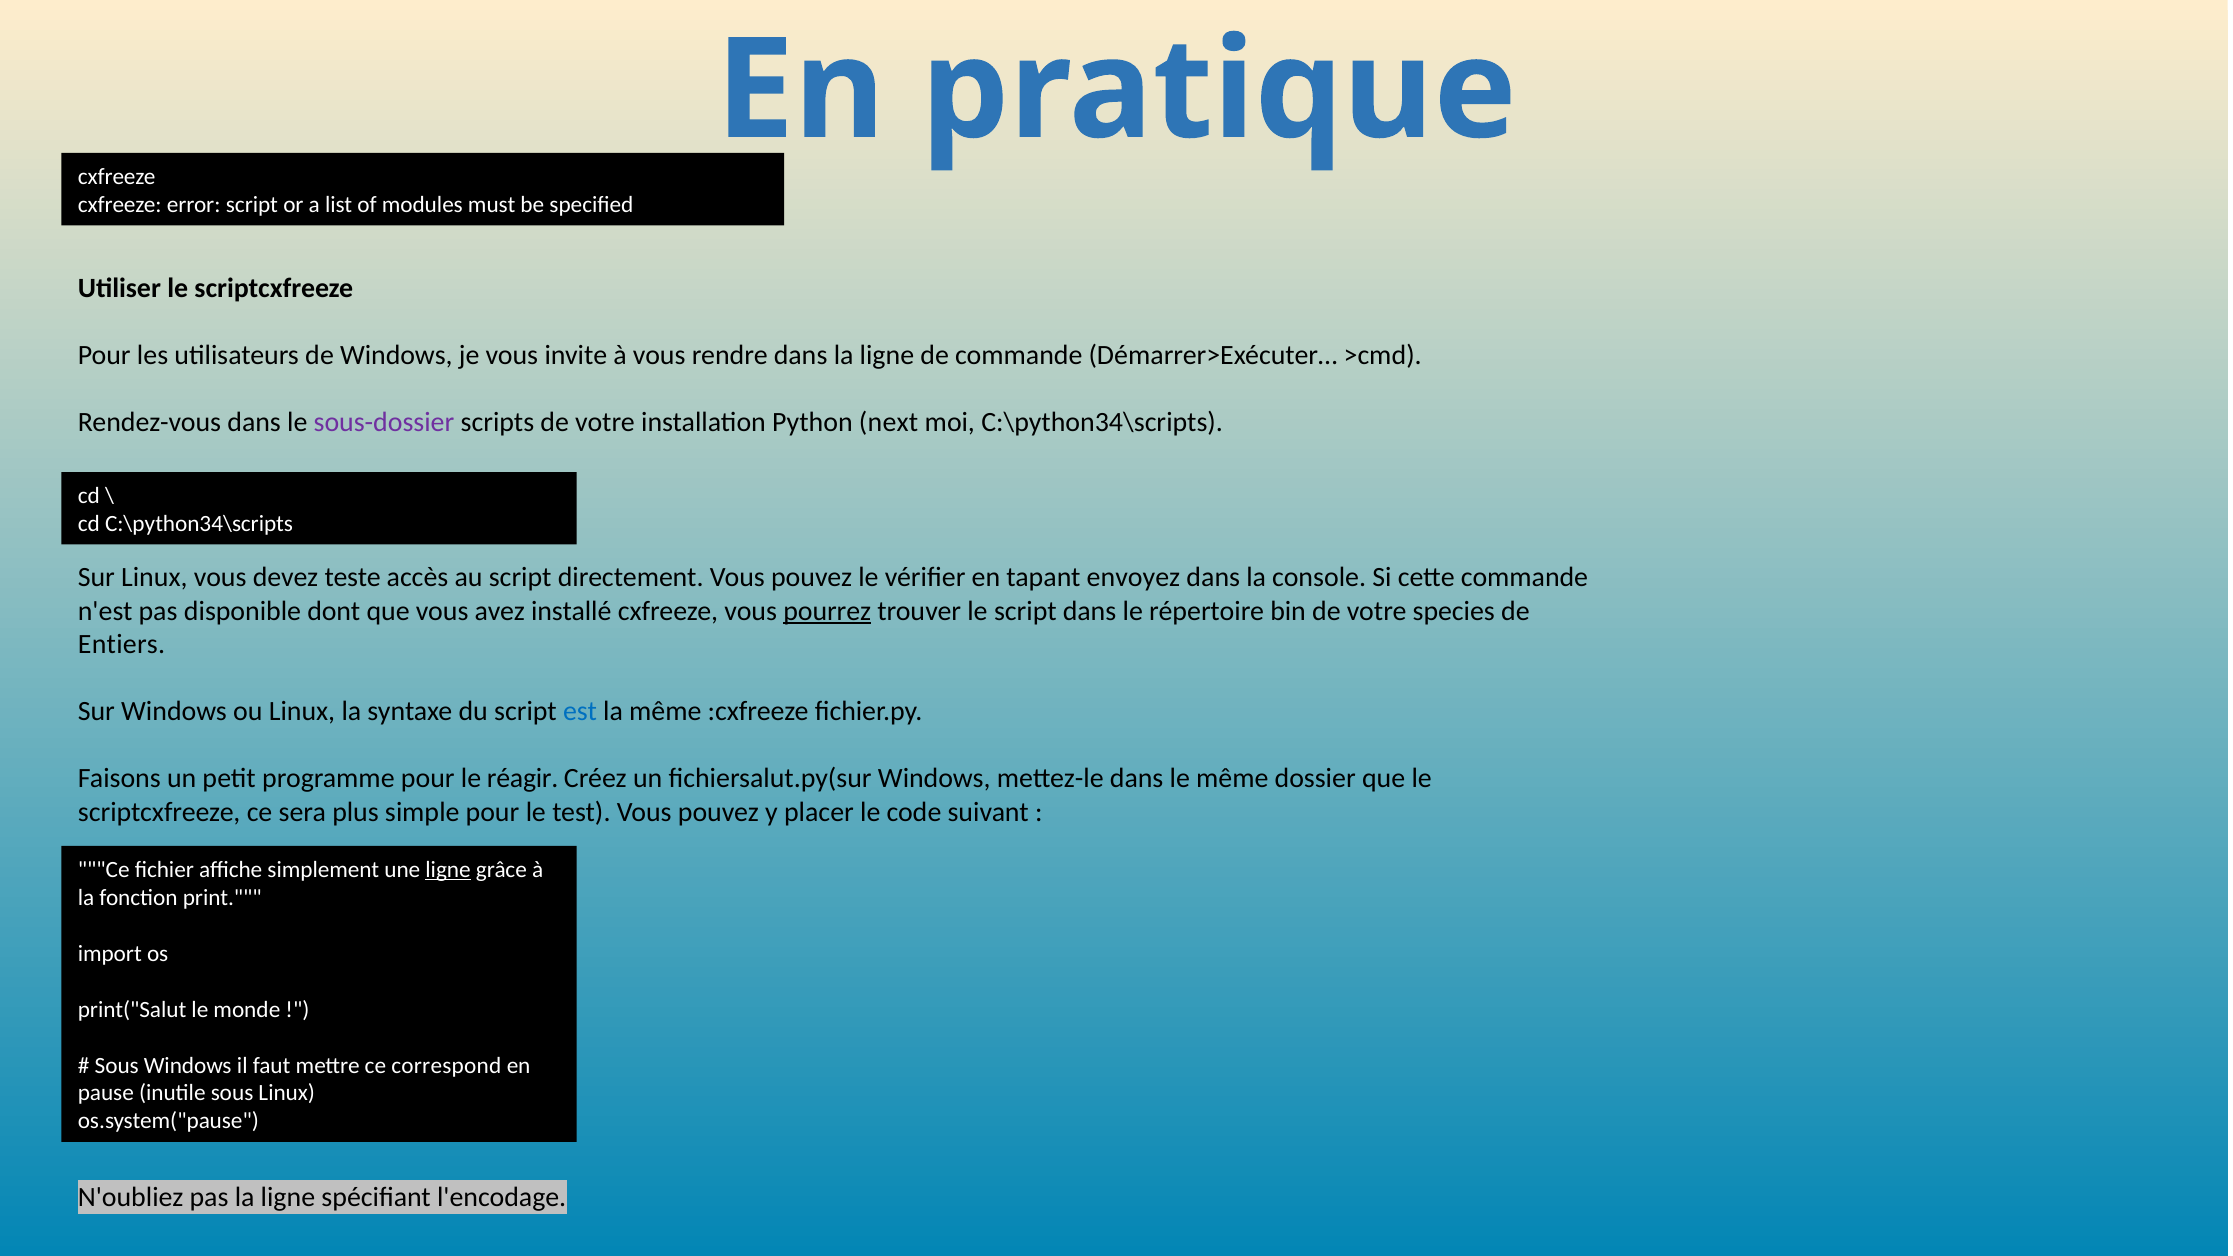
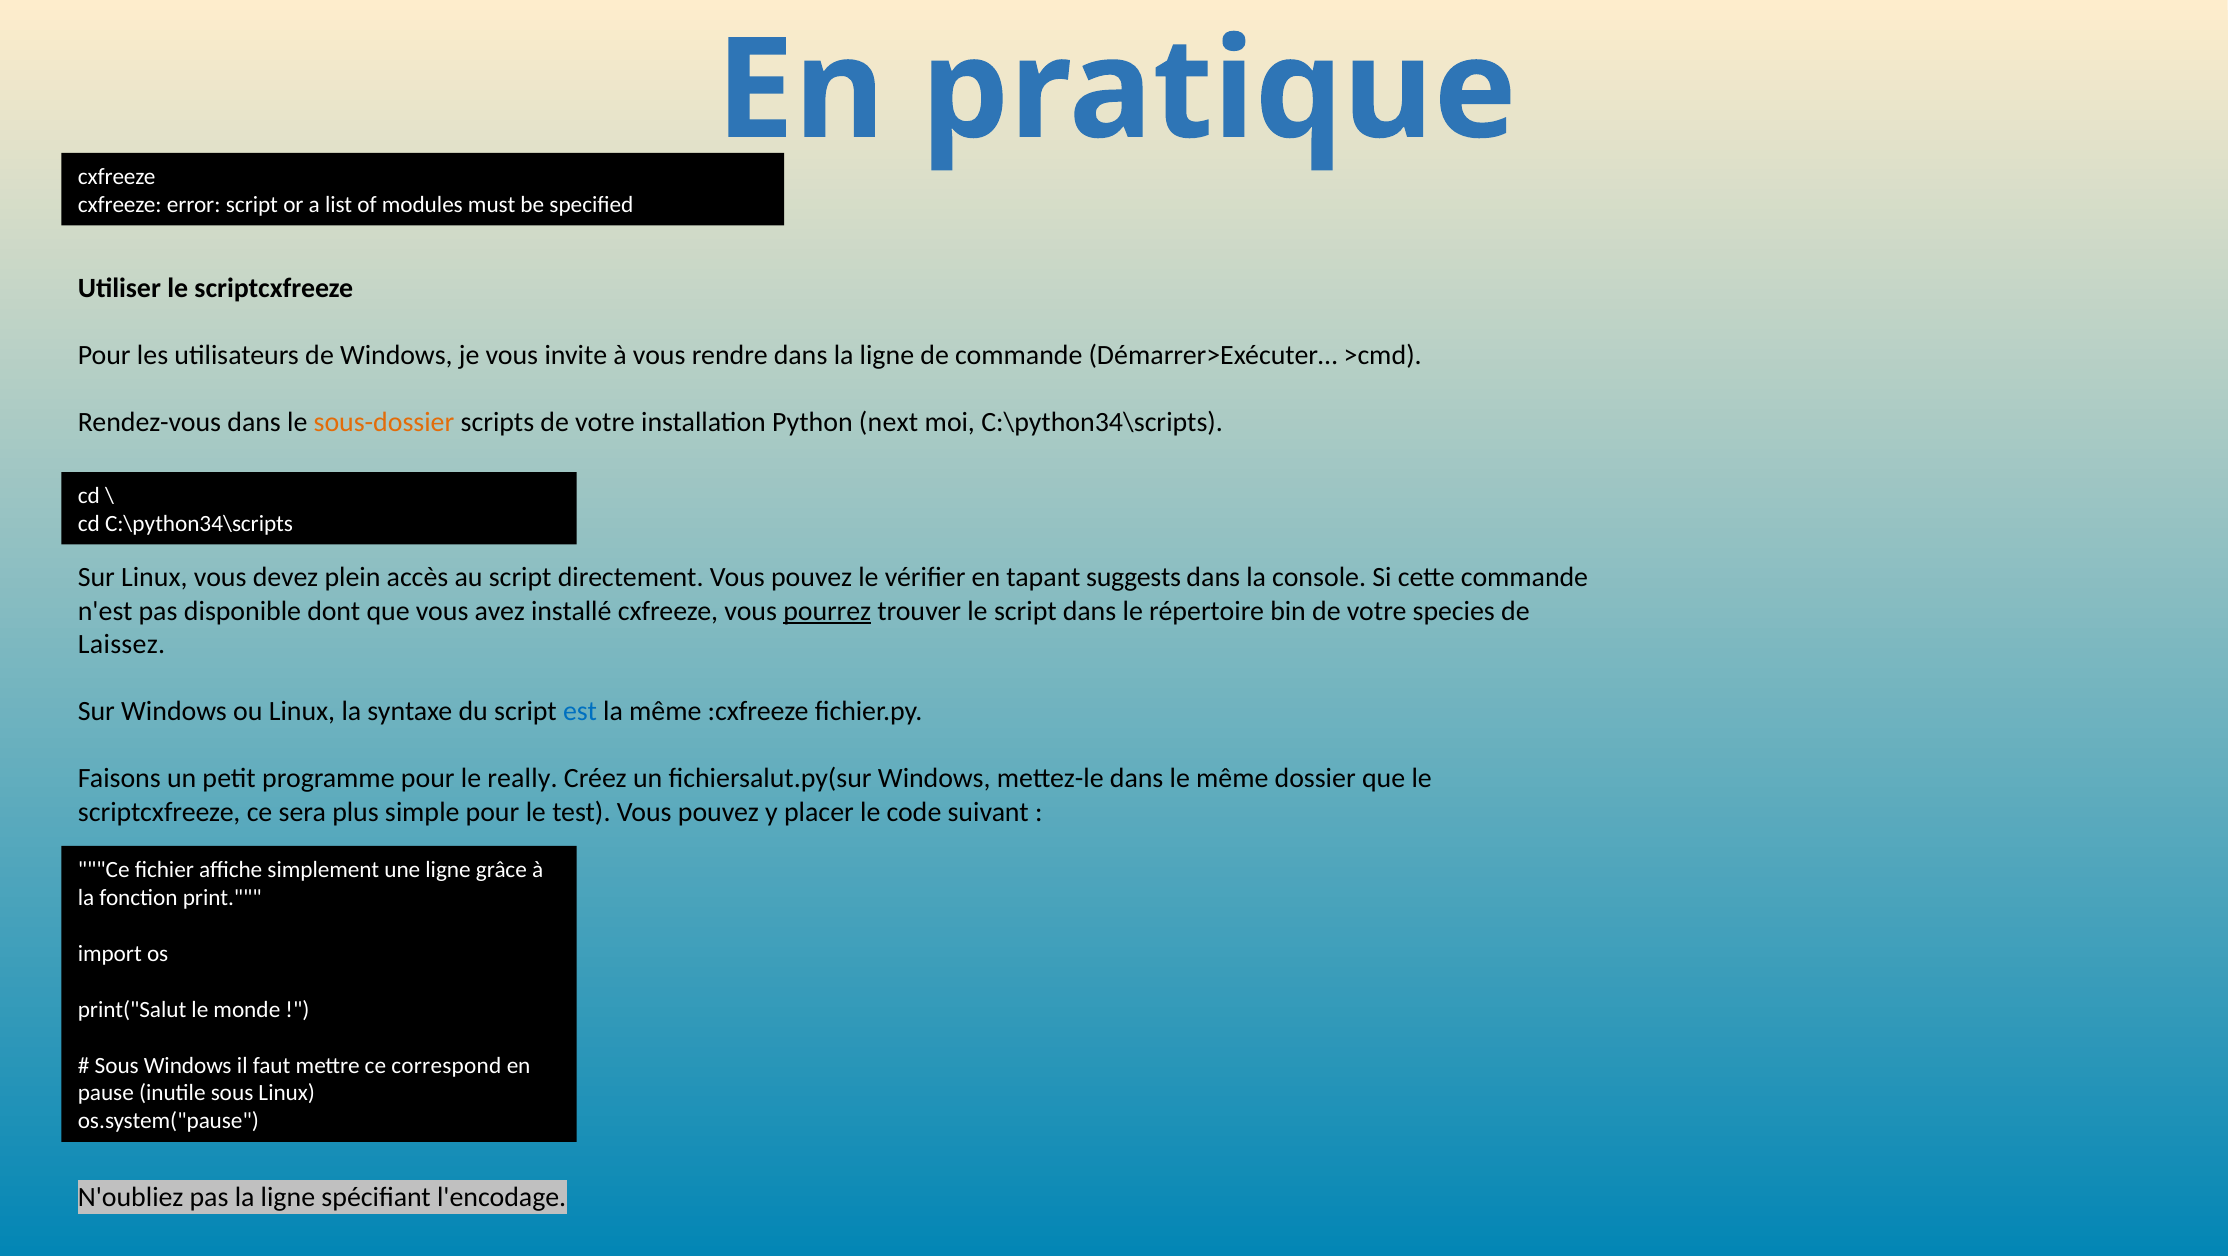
sous-dossier colour: purple -> orange
teste: teste -> plein
envoyez: envoyez -> suggests
Entiers: Entiers -> Laissez
réagir: réagir -> really
ligne at (448, 870) underline: present -> none
